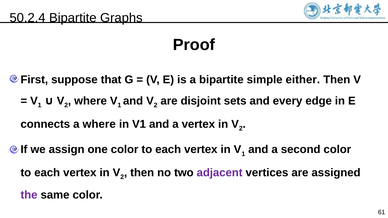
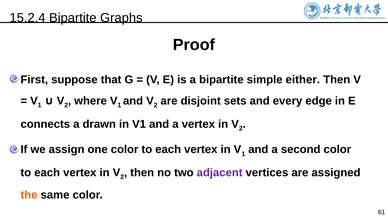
50.2.4: 50.2.4 -> 15.2.4
a where: where -> drawn
the colour: purple -> orange
